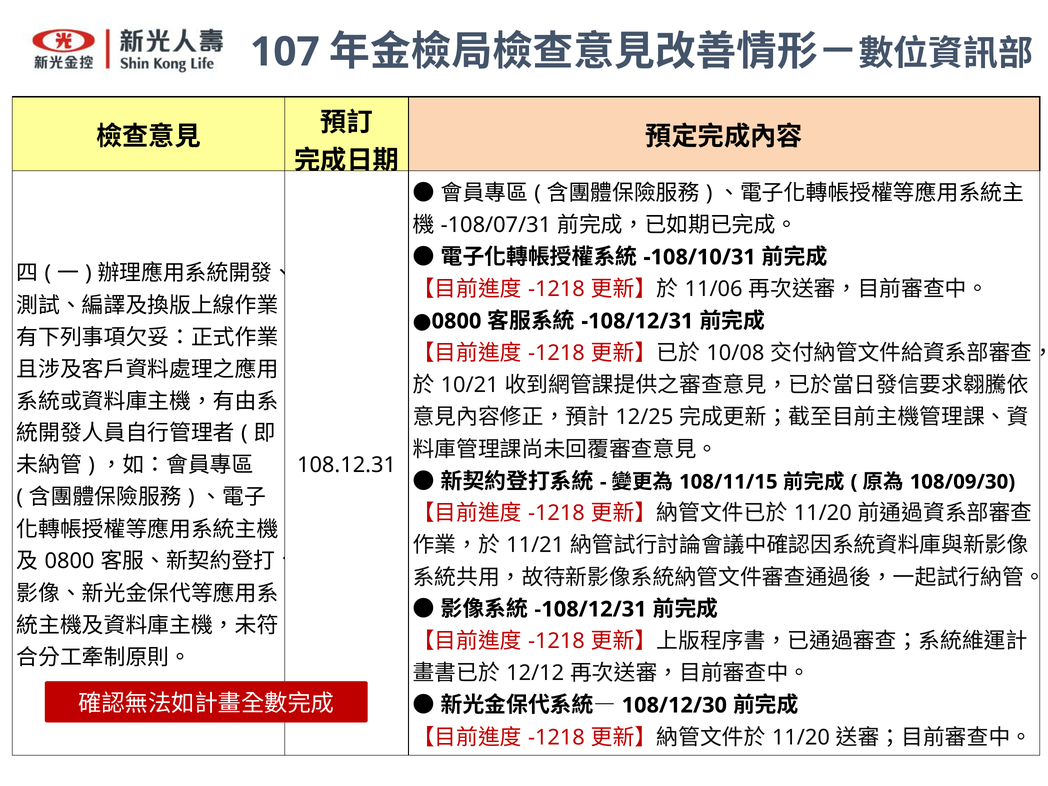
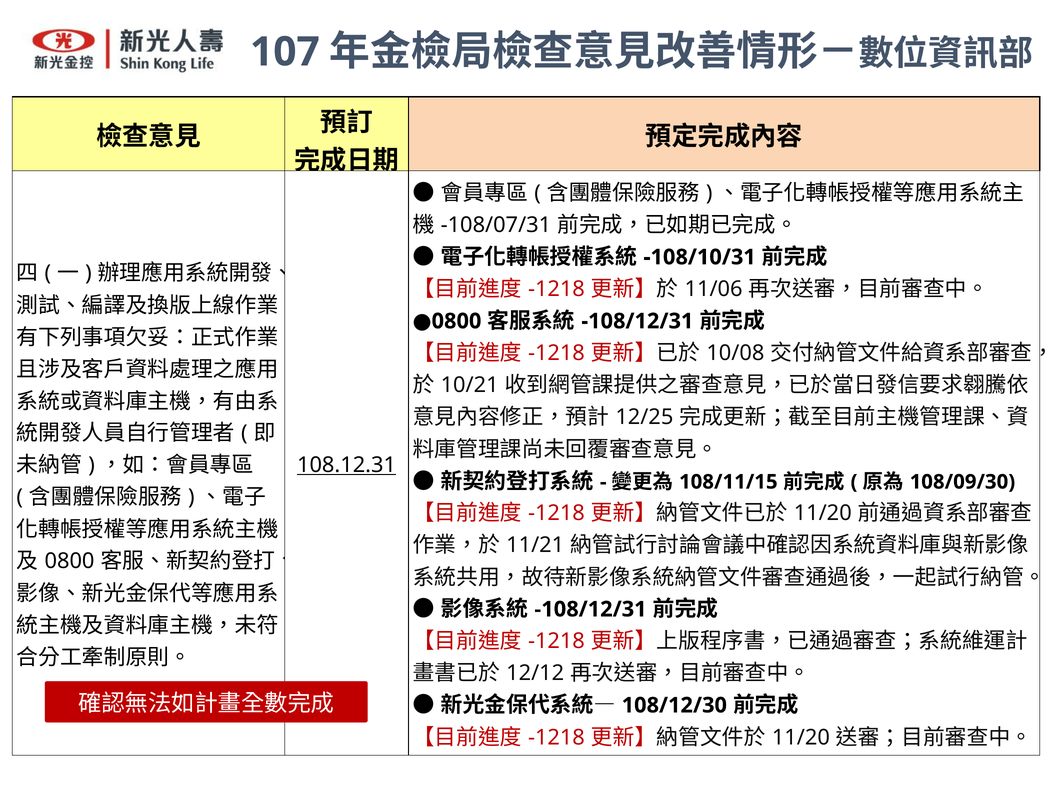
108.12.31 underline: none -> present
